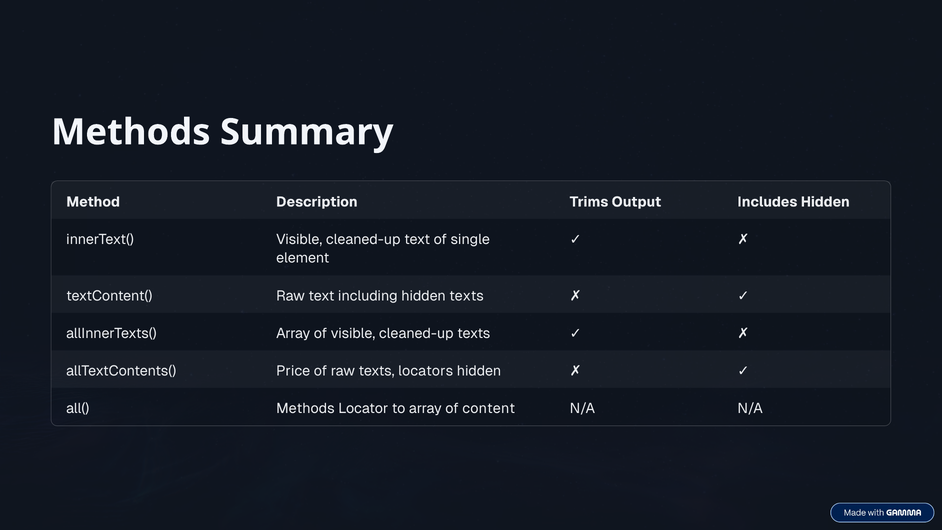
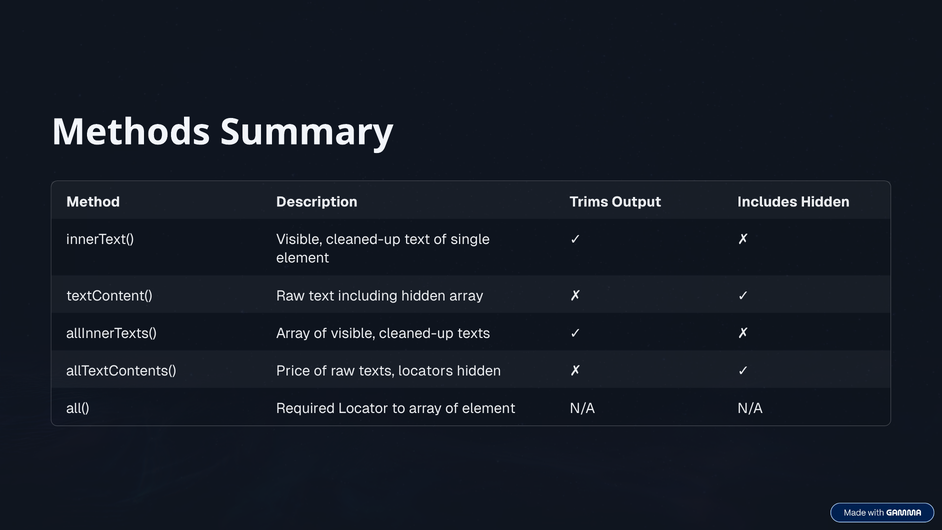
hidden texts: texts -> array
all( Methods: Methods -> Required
of content: content -> element
